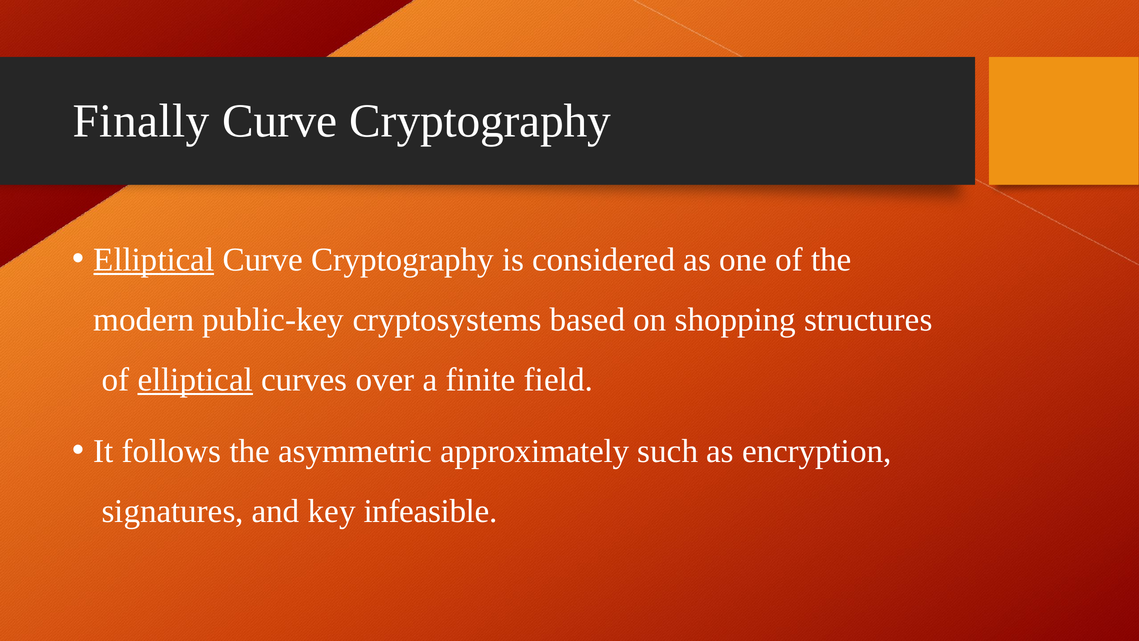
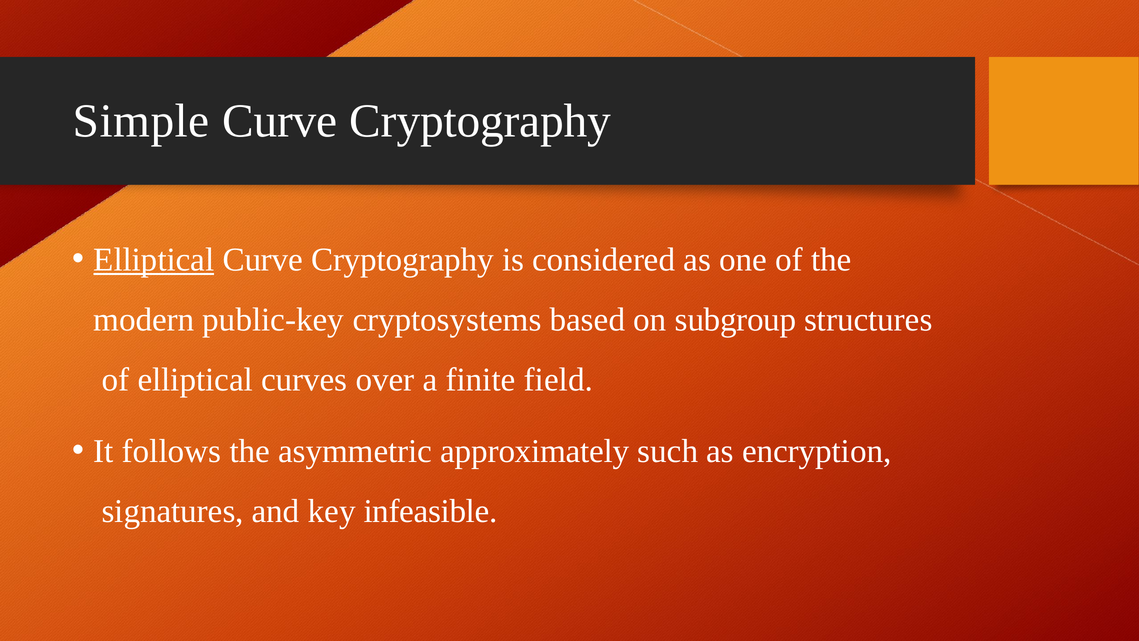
Finally: Finally -> Simple
shopping: shopping -> subgroup
elliptical at (195, 379) underline: present -> none
